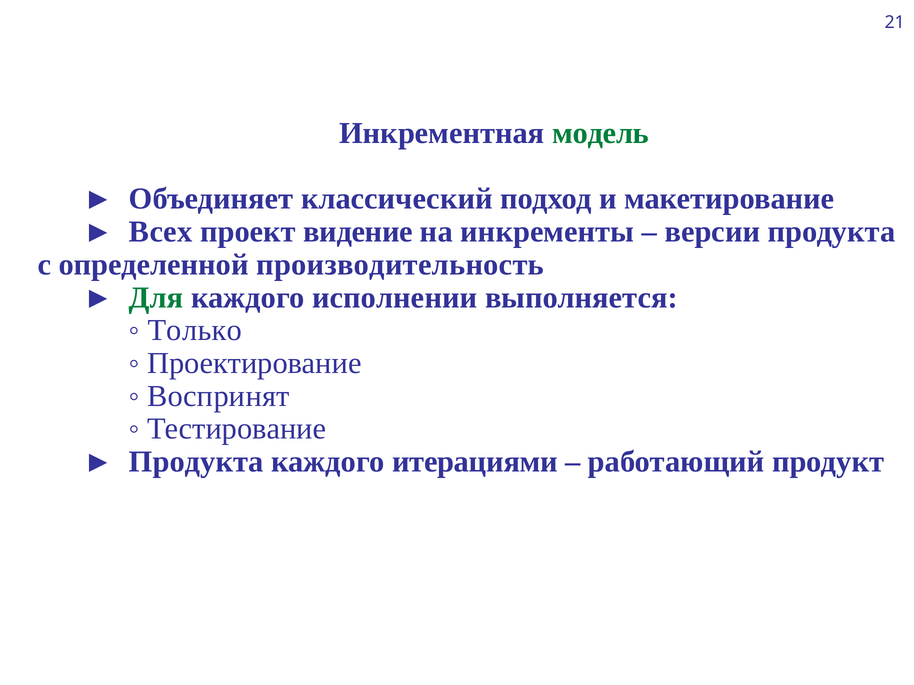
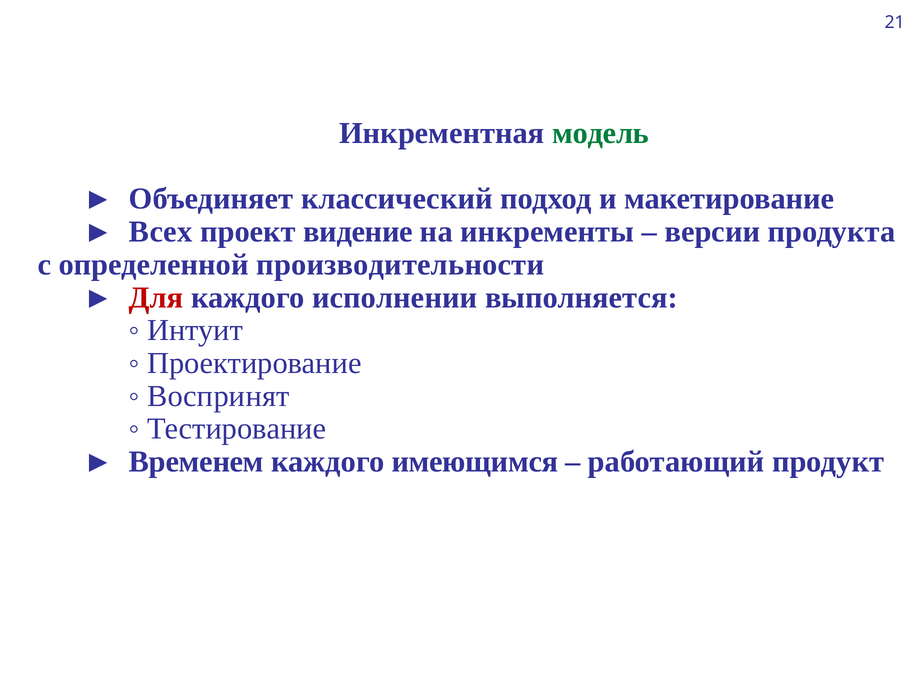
производительность: производительность -> производительности
Для colour: green -> red
Только: Только -> Интуит
Продукта at (196, 462): Продукта -> Временем
итерациями: итерациями -> имеющимся
